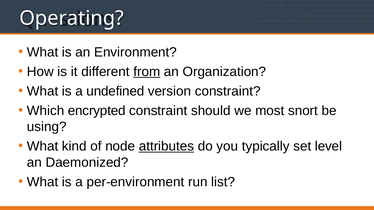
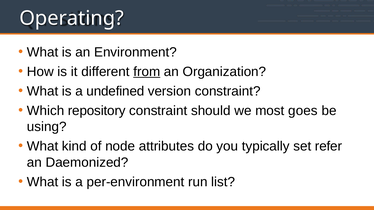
encrypted: encrypted -> repository
snort: snort -> goes
attributes underline: present -> none
level: level -> refer
